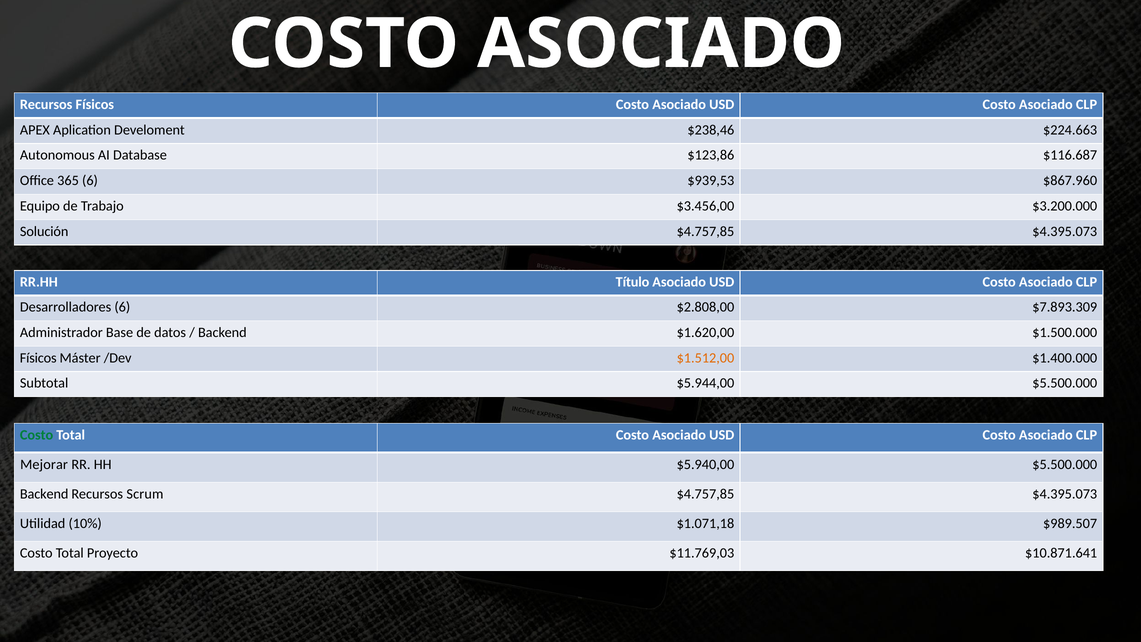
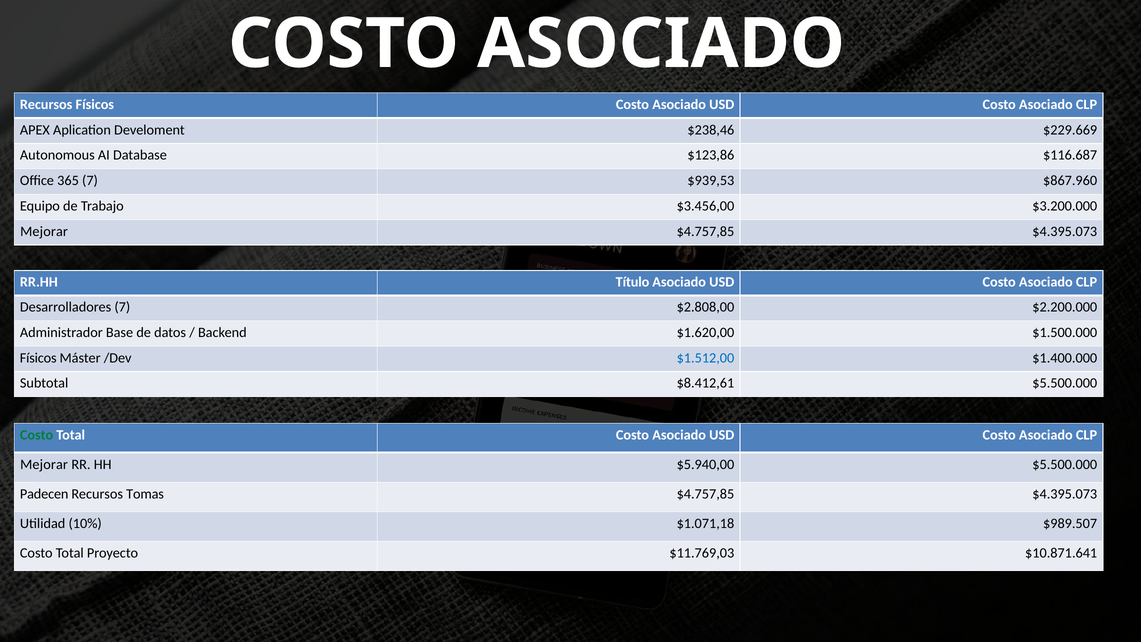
$224.663: $224.663 -> $229.669
365 6: 6 -> 7
Solución at (44, 231): Solución -> Mejorar
Desarrolladores 6: 6 -> 7
$7.893.309: $7.893.309 -> $2.200.000
$1.512,00 colour: orange -> blue
$5.944,00: $5.944,00 -> $8.412,61
Backend at (44, 494): Backend -> Padecen
Scrum: Scrum -> Tomas
